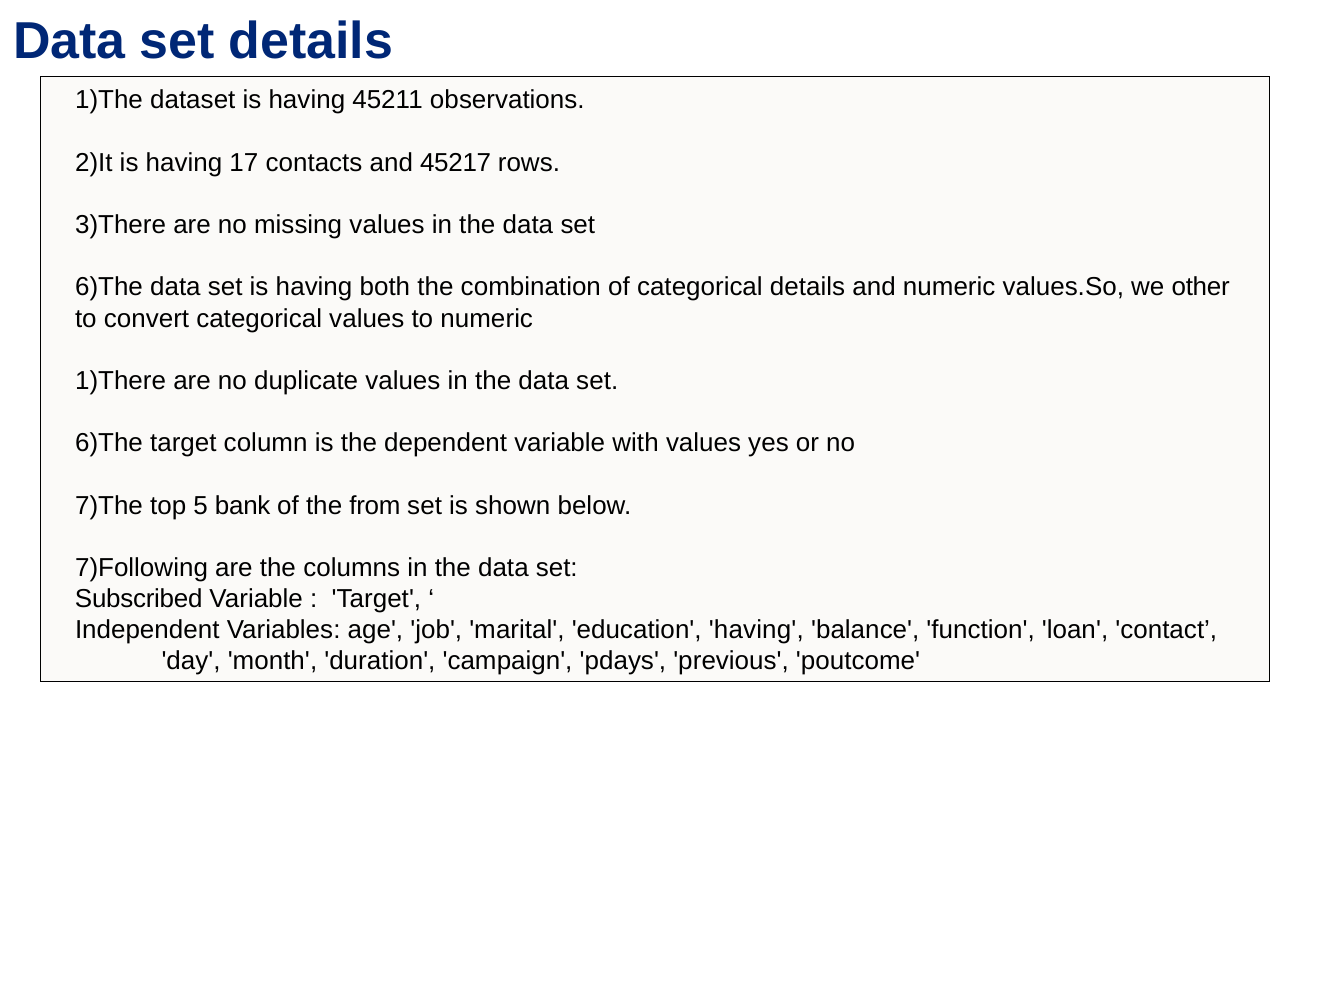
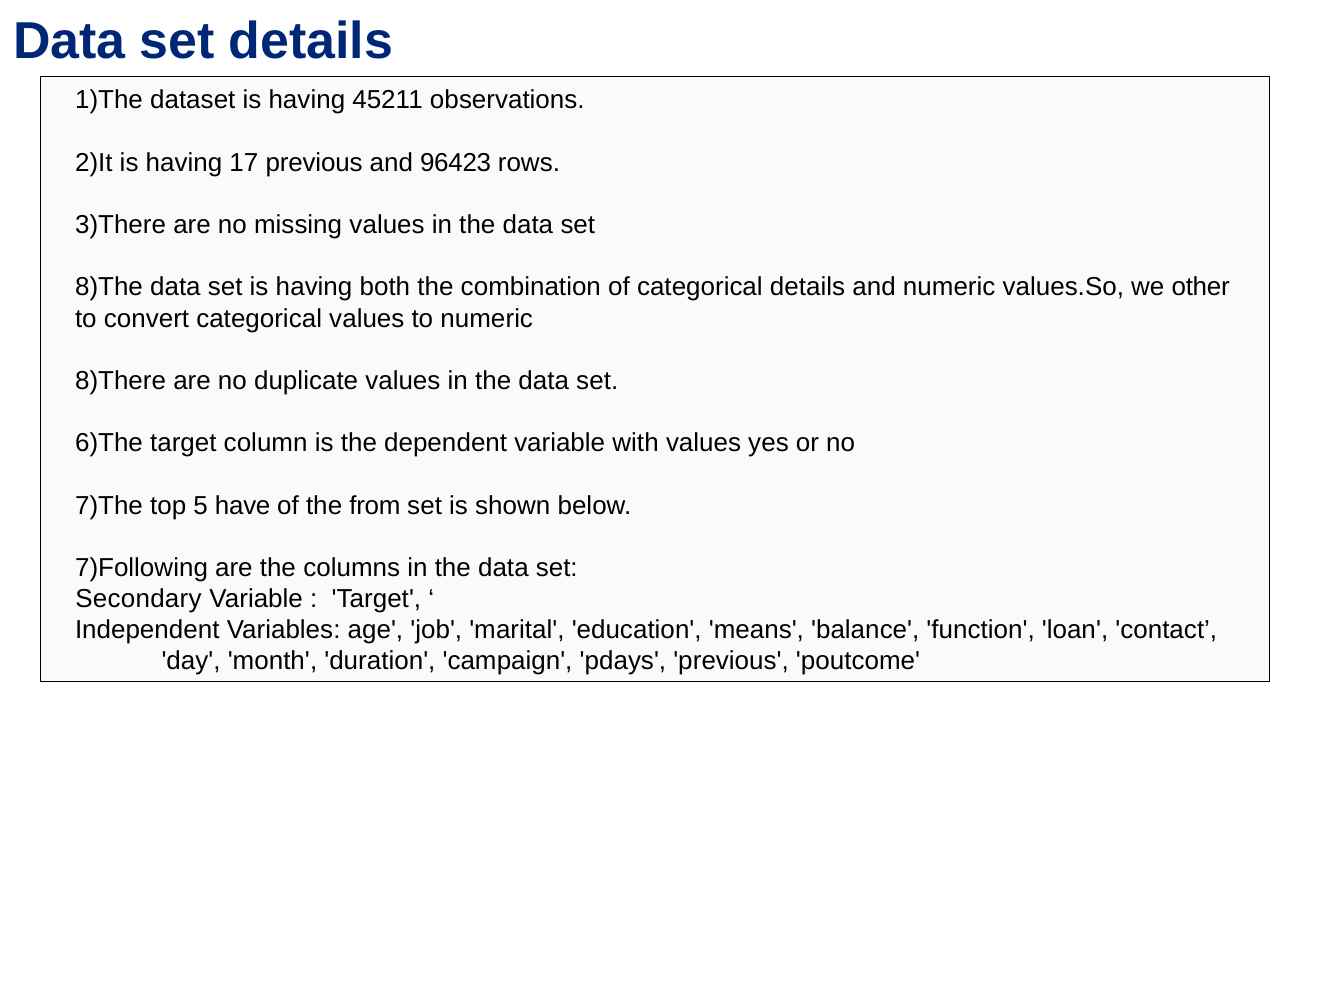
17 contacts: contacts -> previous
45217: 45217 -> 96423
6)The at (109, 287): 6)The -> 8)The
1)There: 1)There -> 8)There
bank: bank -> have
Subscribed: Subscribed -> Secondary
education having: having -> means
